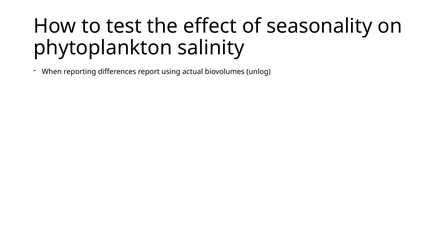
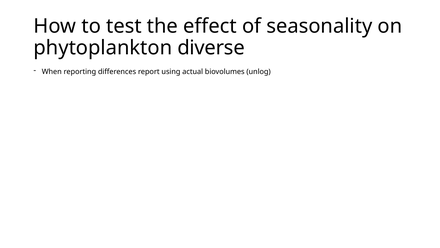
salinity: salinity -> diverse
